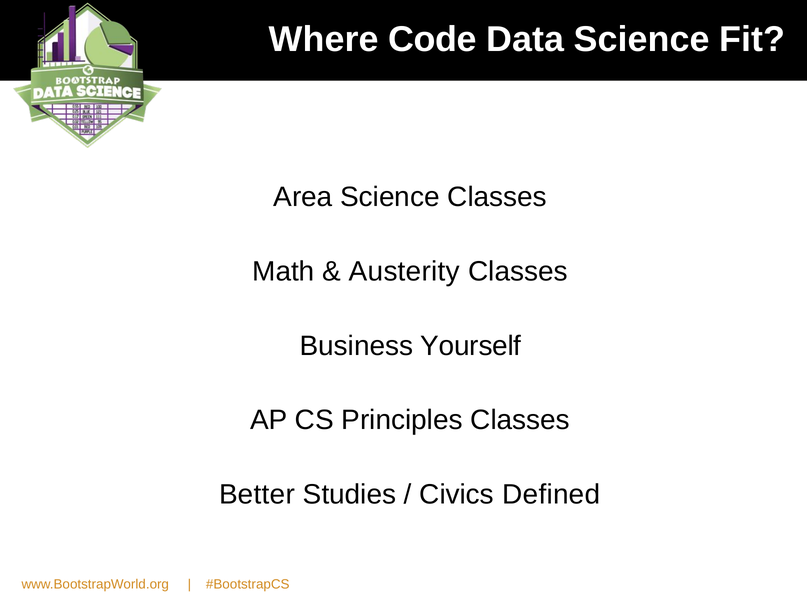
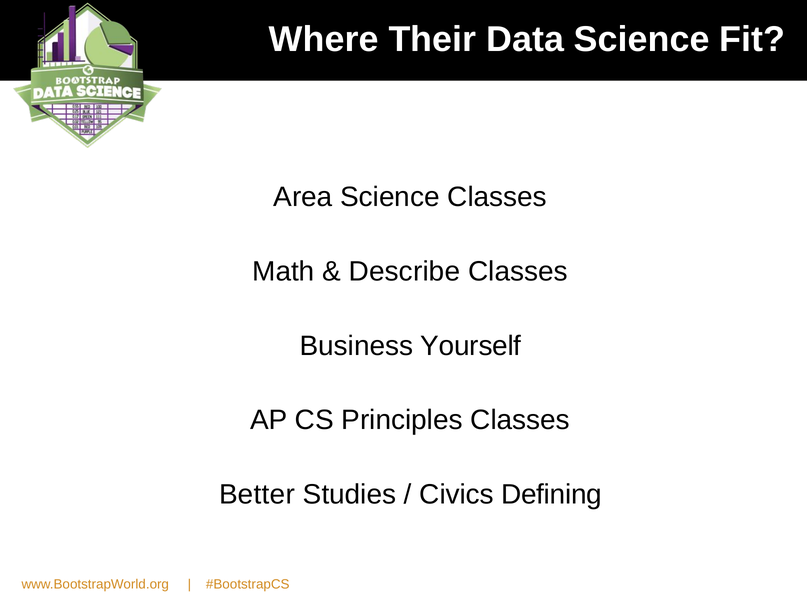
Code: Code -> Their
Austerity: Austerity -> Describe
Defined: Defined -> Defining
